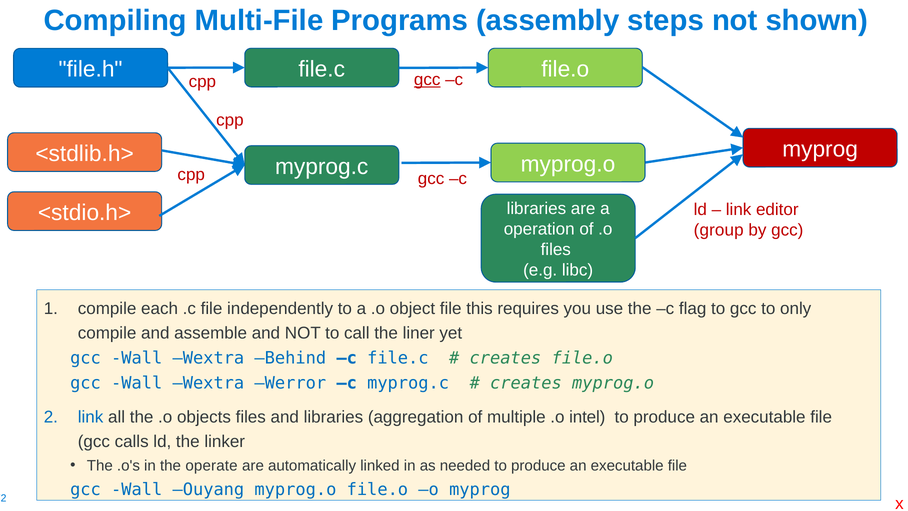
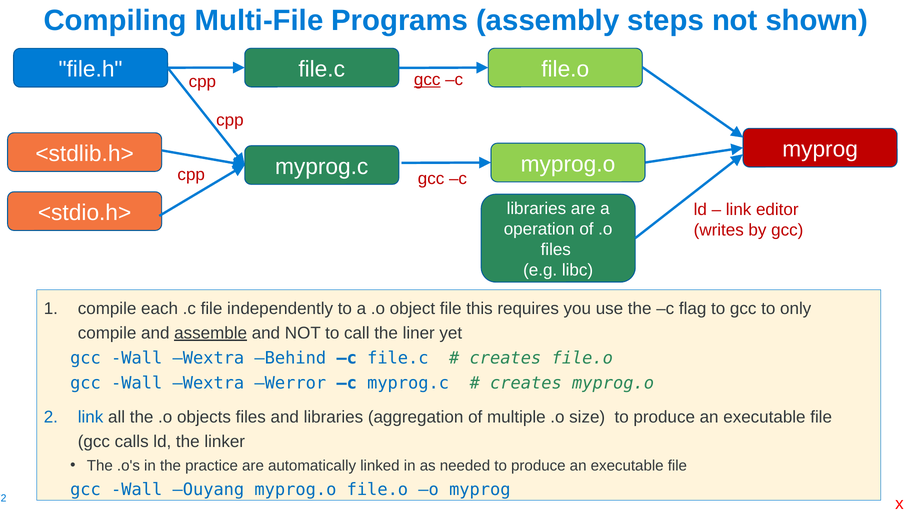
group: group -> writes
assemble underline: none -> present
intel: intel -> size
operate: operate -> practice
